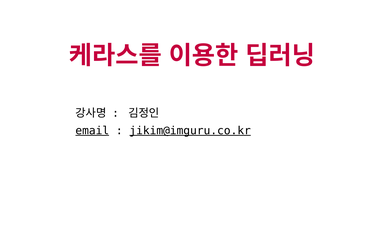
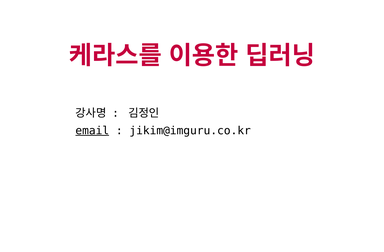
jikim@imguru.co.kr underline: present -> none
